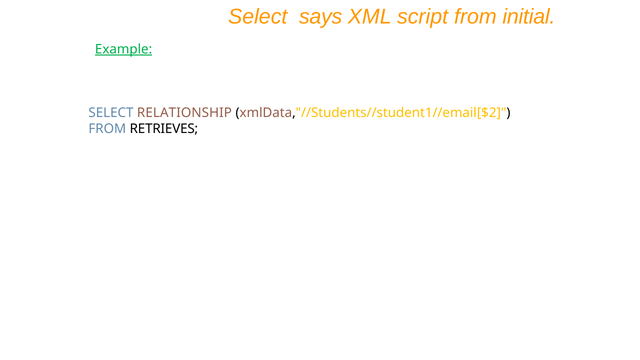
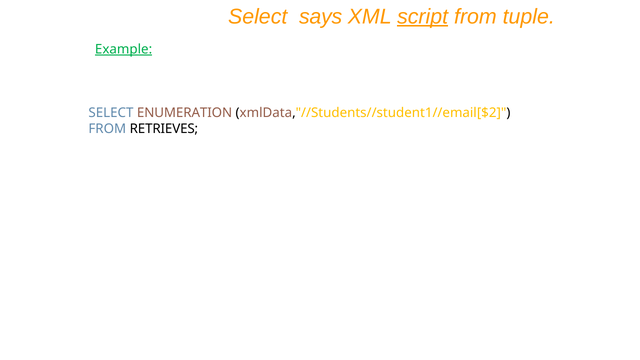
script underline: none -> present
initial: initial -> tuple
RELATIONSHIP: RELATIONSHIP -> ENUMERATION
